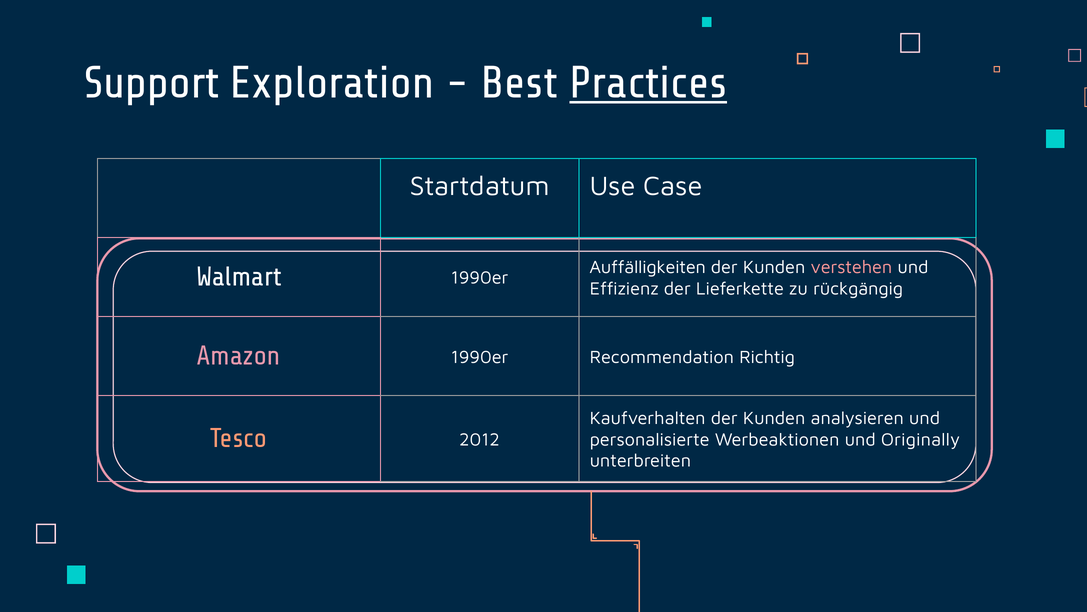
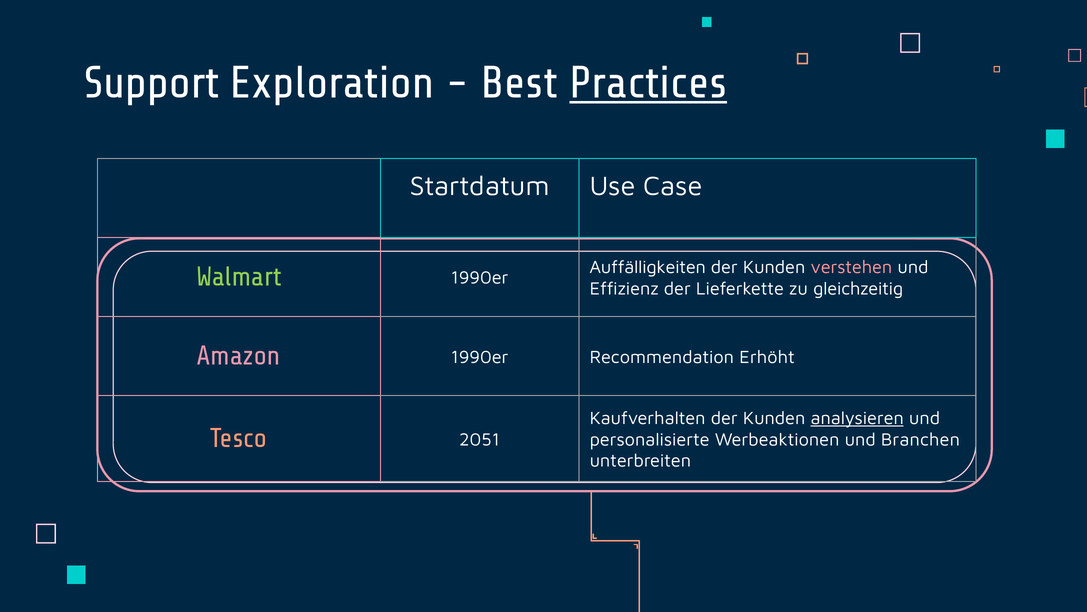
Walmart colour: white -> light green
rückgängig: rückgängig -> gleichzeitig
Richtig: Richtig -> Erhöht
analysieren underline: none -> present
2012: 2012 -> 2051
Originally: Originally -> Branchen
